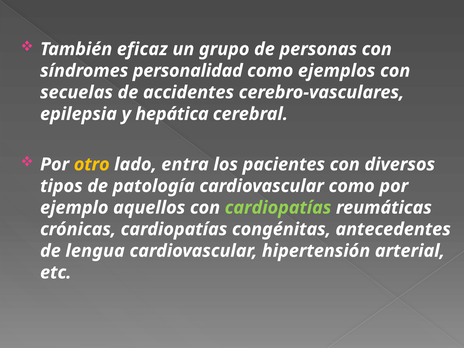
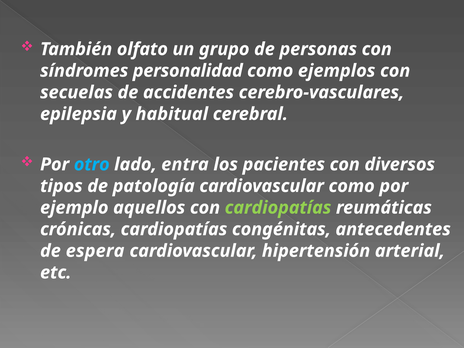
eficaz: eficaz -> olfato
hepática: hepática -> habitual
otro colour: yellow -> light blue
lengua: lengua -> espera
